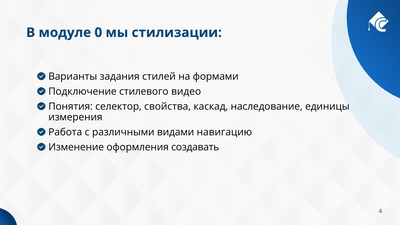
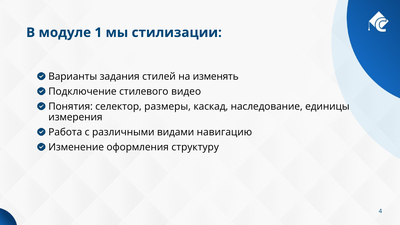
0: 0 -> 1
формами: формами -> изменять
свойства: свойства -> размеры
создавать: создавать -> структуру
